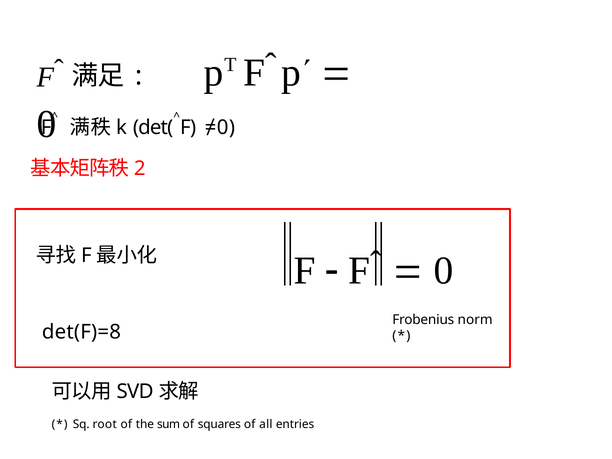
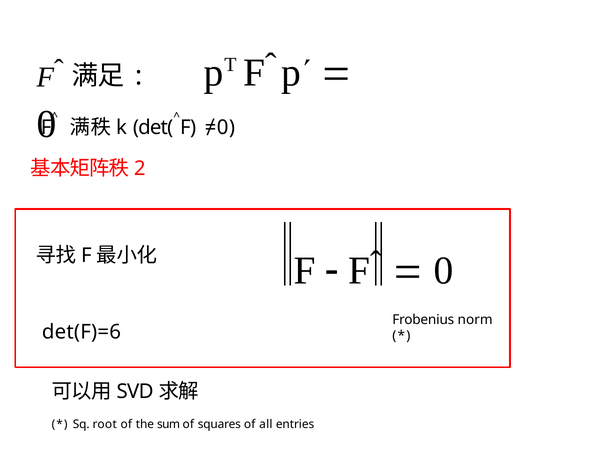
det(F)=8: det(F)=8 -> det(F)=6
